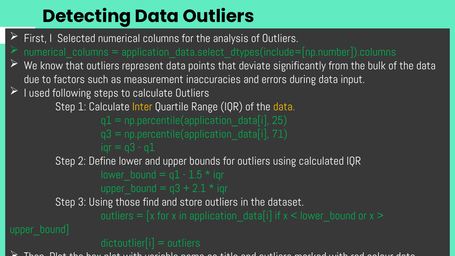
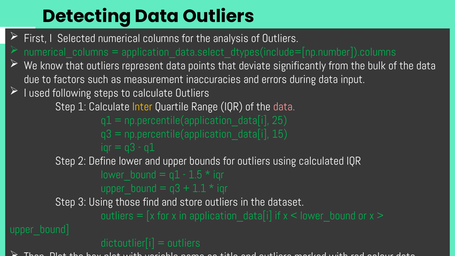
data at (284, 107) colour: yellow -> pink
71: 71 -> 15
2.1: 2.1 -> 1.1
